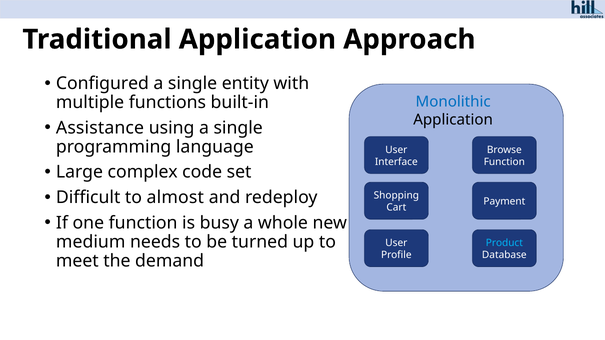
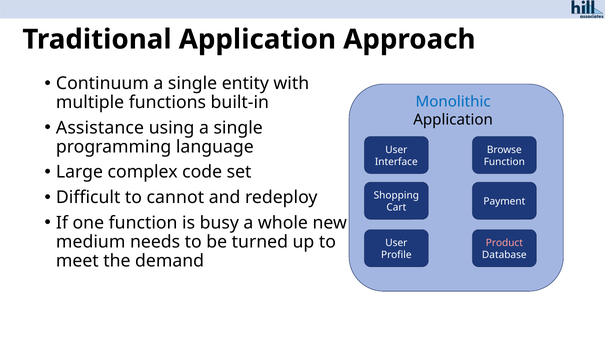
Configured: Configured -> Continuum
almost: almost -> cannot
Product colour: light blue -> pink
